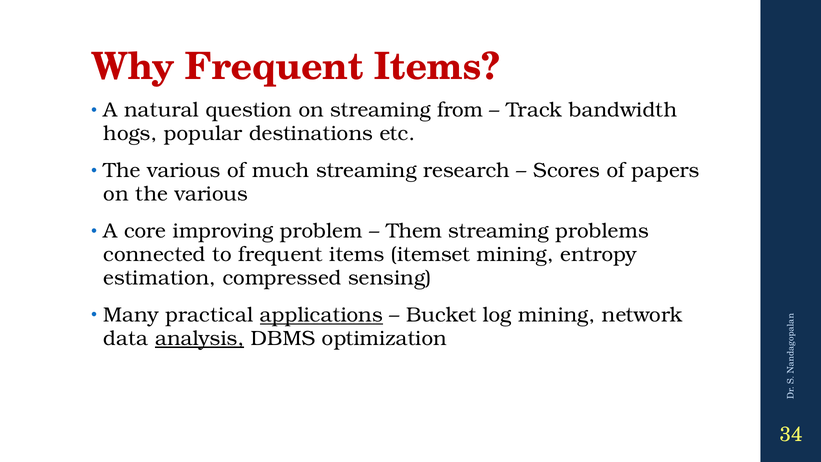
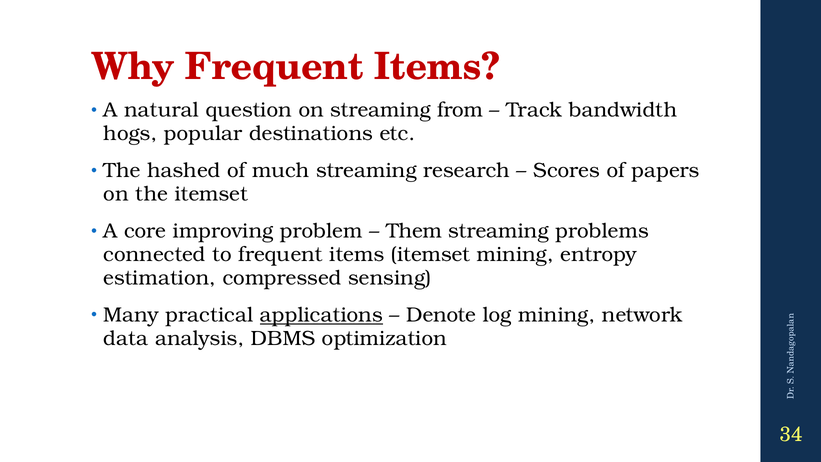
various at (184, 171): various -> hashed
on the various: various -> itemset
Bucket: Bucket -> Denote
analysis underline: present -> none
